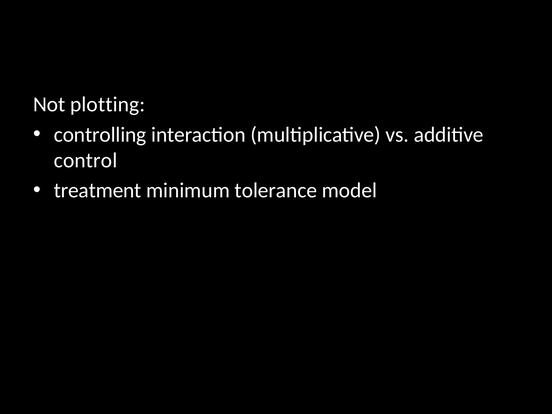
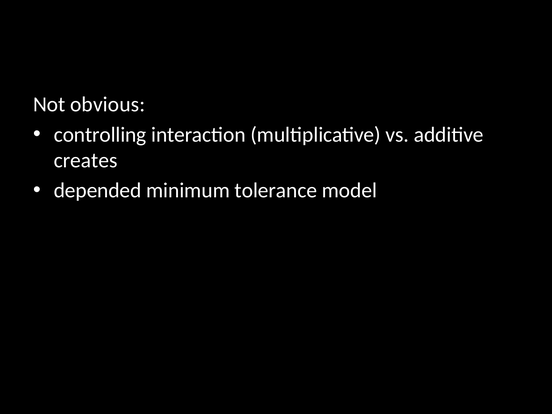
plotting: plotting -> obvious
control: control -> creates
treatment: treatment -> depended
